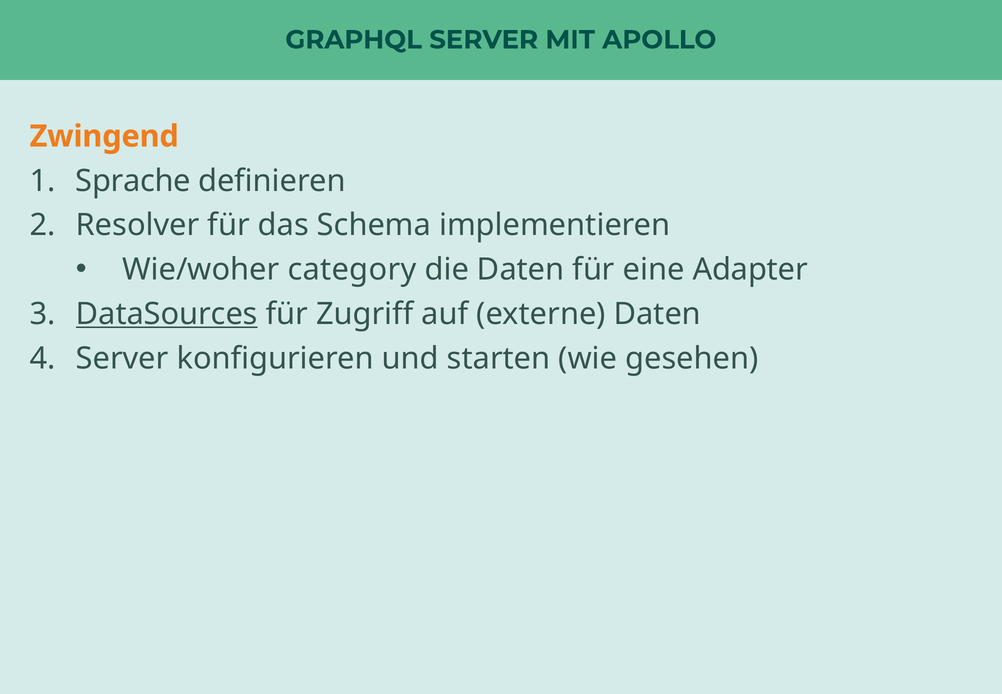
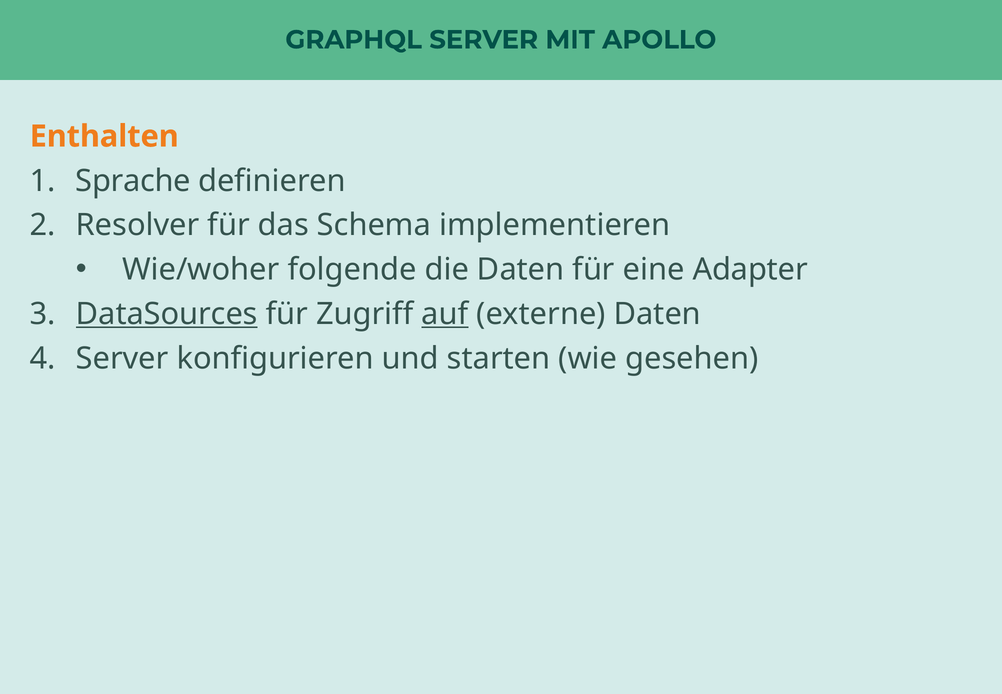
Zwingend: Zwingend -> Enthalten
category: category -> folgende
auf underline: none -> present
